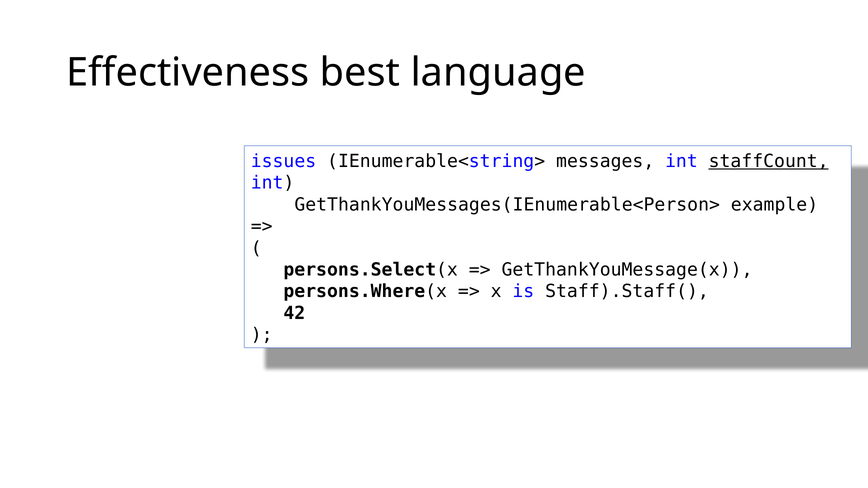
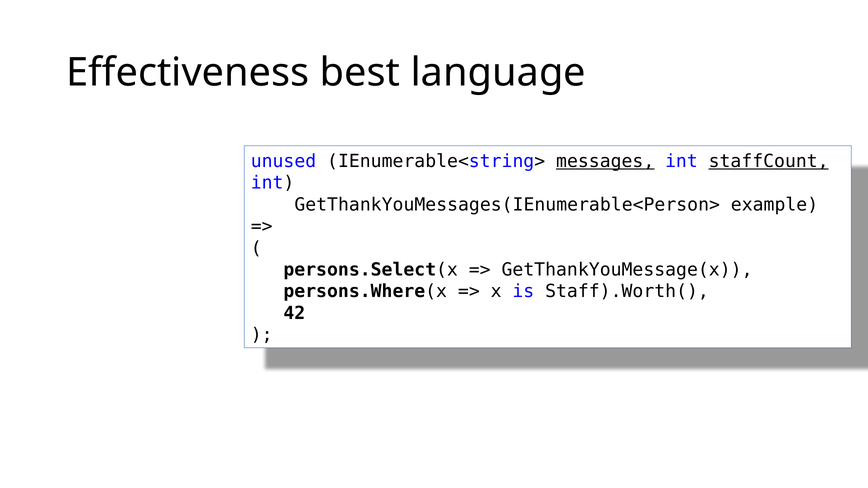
issues: issues -> unused
messages underline: none -> present
Staff).Staff(: Staff).Staff( -> Staff).Worth(
